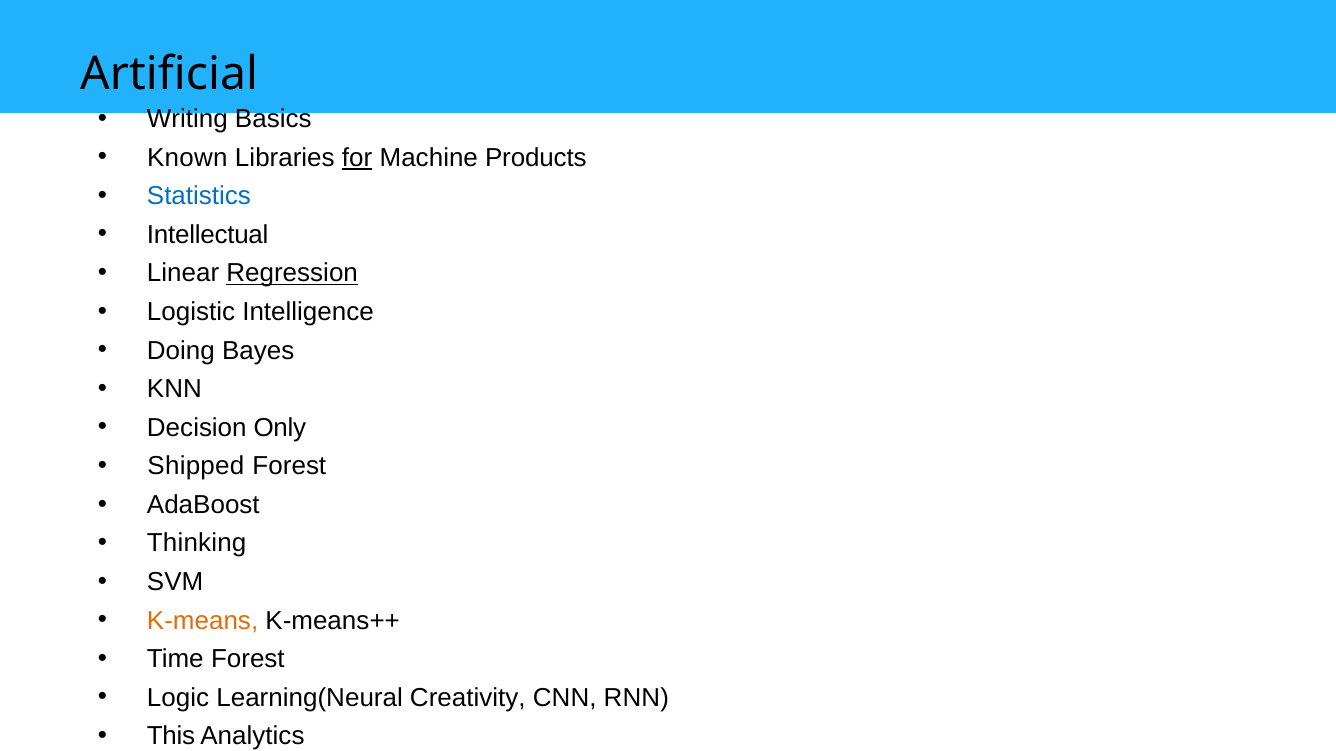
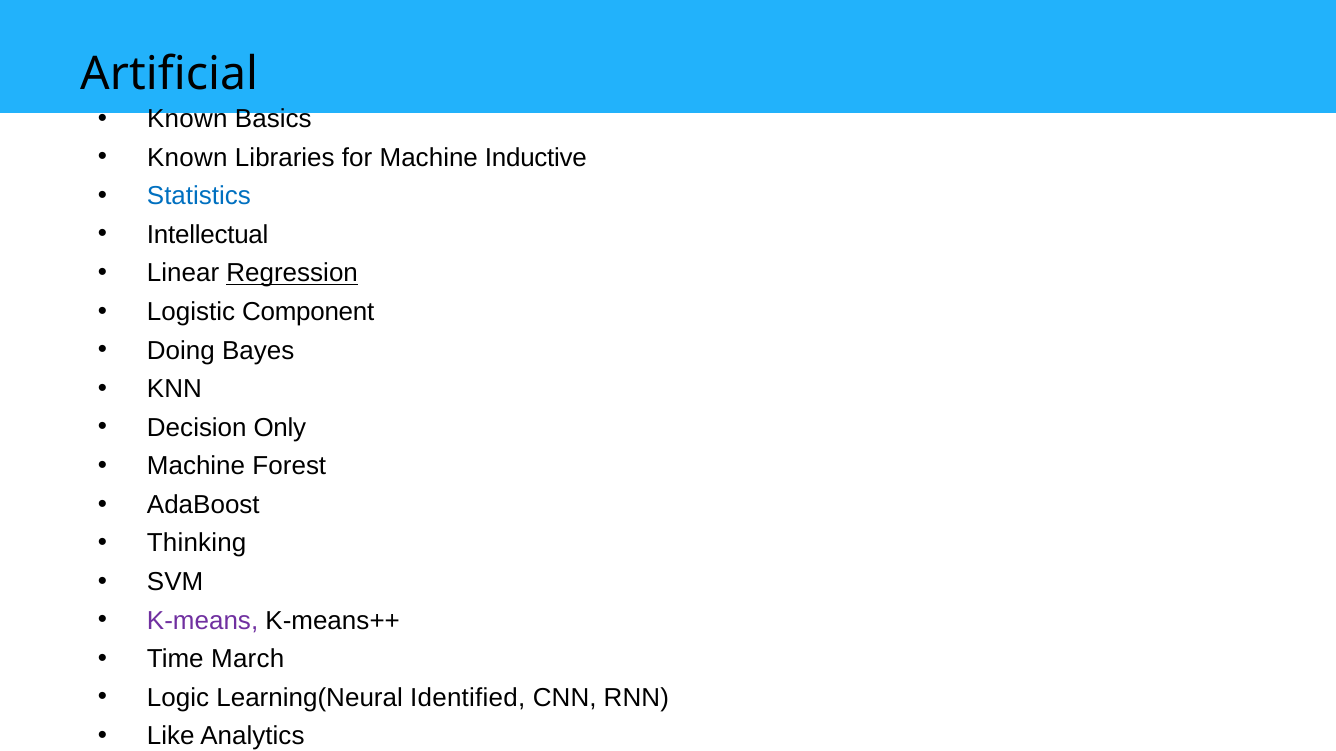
Writing at (187, 119): Writing -> Known
for underline: present -> none
Products: Products -> Inductive
Intelligence: Intelligence -> Component
Shipped at (196, 467): Shipped -> Machine
K-means colour: orange -> purple
Time Forest: Forest -> March
Creativity: Creativity -> Identified
This: This -> Like
